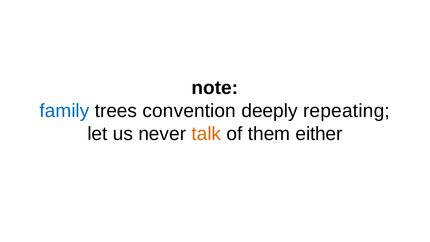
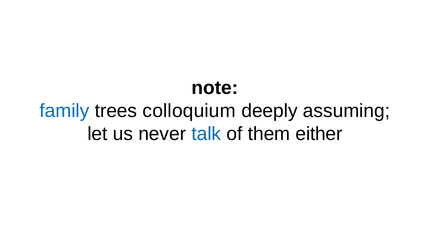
convention: convention -> colloquium
repeating: repeating -> assuming
talk colour: orange -> blue
